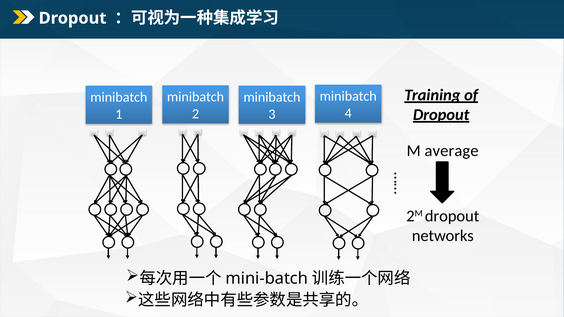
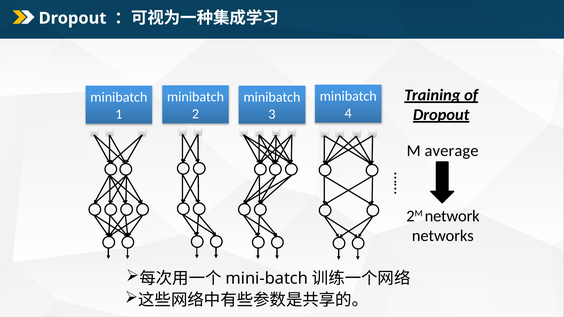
2M dropout: dropout -> network
